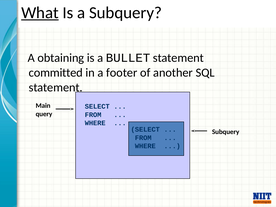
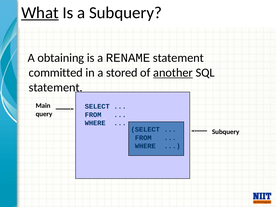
BULLET: BULLET -> RENAME
footer: footer -> stored
another underline: none -> present
